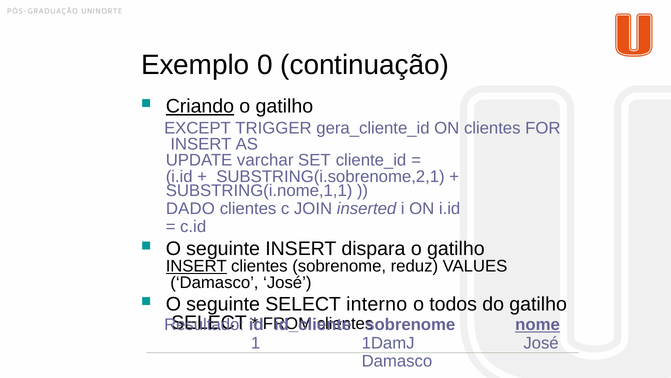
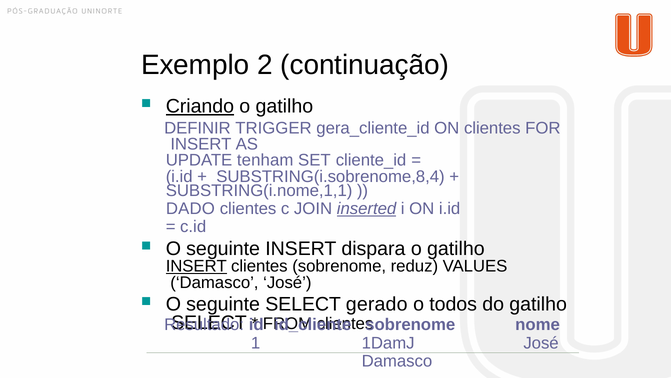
0: 0 -> 2
EXCEPT: EXCEPT -> DEFINIR
varchar: varchar -> tenham
SUBSTRING(i.sobrenome,2,1: SUBSTRING(i.sobrenome,2,1 -> SUBSTRING(i.sobrenome,8,4
inserted underline: none -> present
interno: interno -> gerado
nome underline: present -> none
